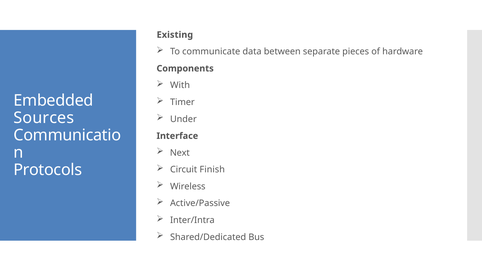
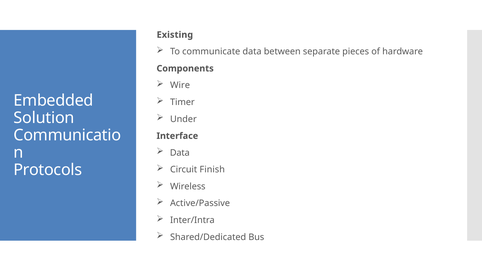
With: With -> Wire
Sources: Sources -> Solution
Next at (180, 153): Next -> Data
